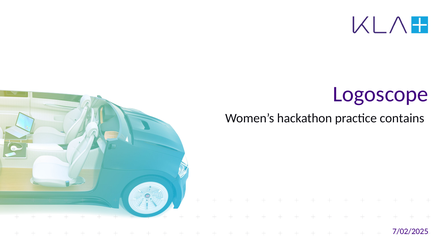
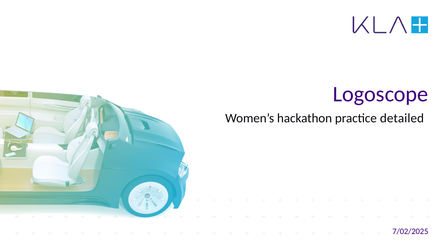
contains: contains -> detailed
